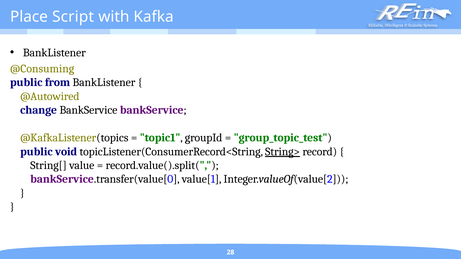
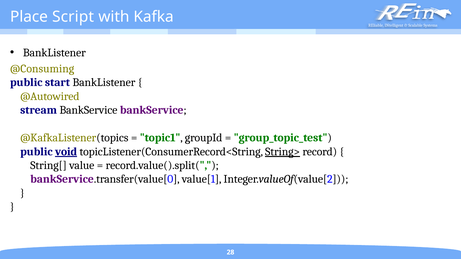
from: from -> start
change: change -> stream
void underline: none -> present
